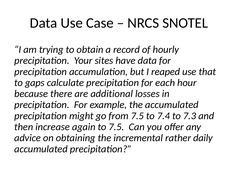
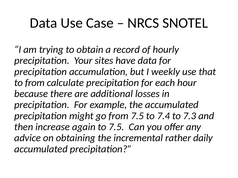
reaped: reaped -> weekly
to gaps: gaps -> from
